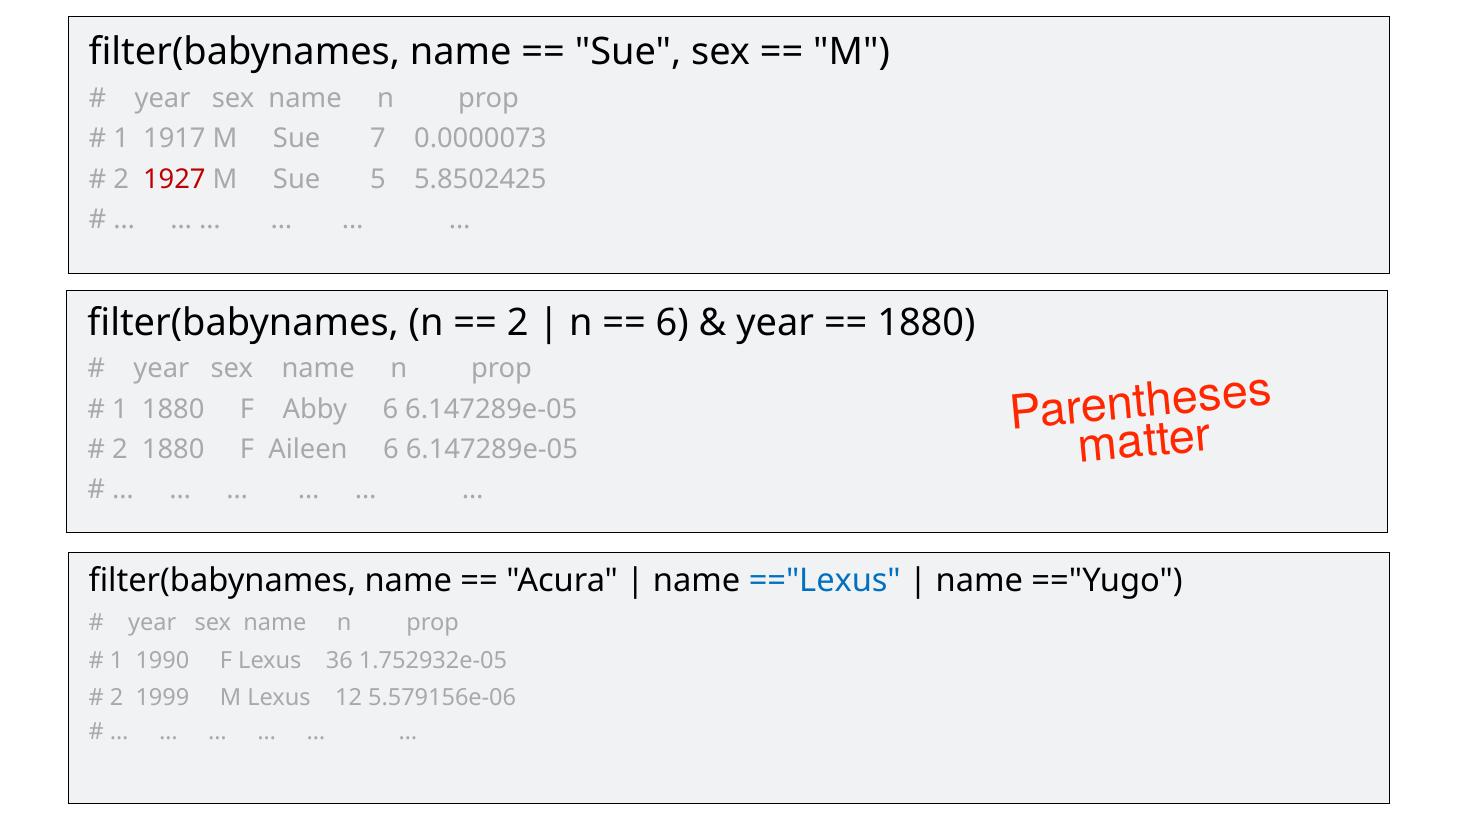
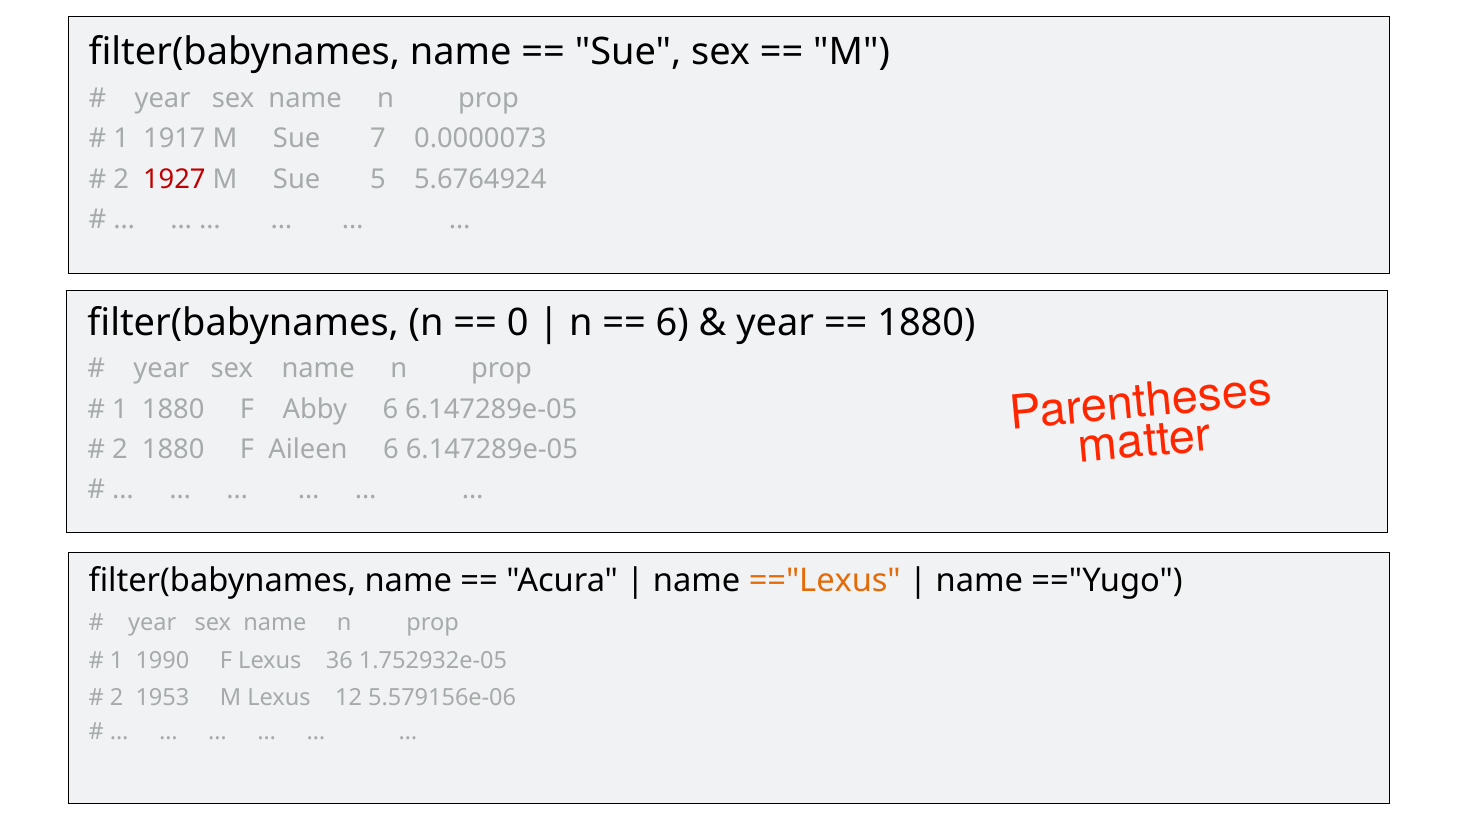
5.8502425: 5.8502425 -> 5.6764924
2 at (518, 323): 2 -> 0
=="Lexus colour: blue -> orange
1999: 1999 -> 1953
